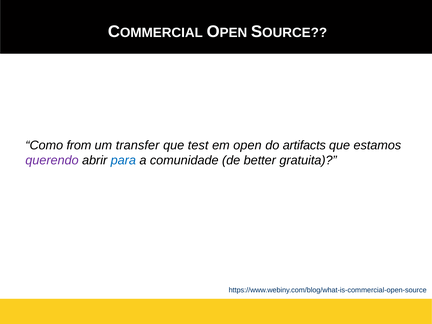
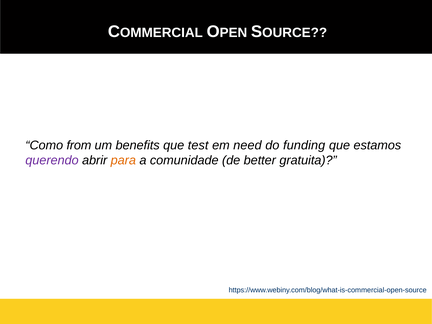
transfer: transfer -> benefits
open: open -> need
artifacts: artifacts -> funding
para colour: blue -> orange
